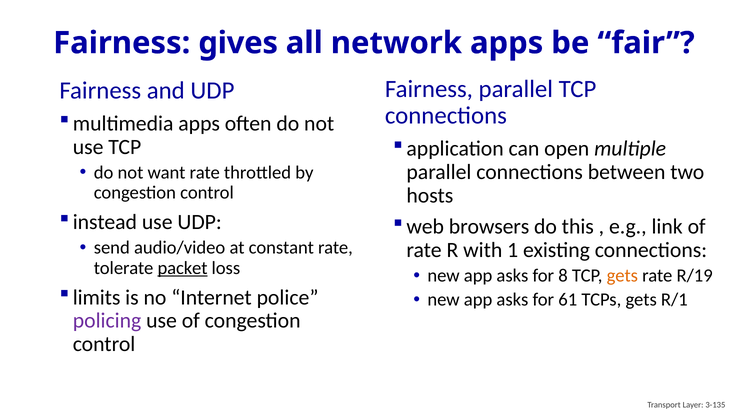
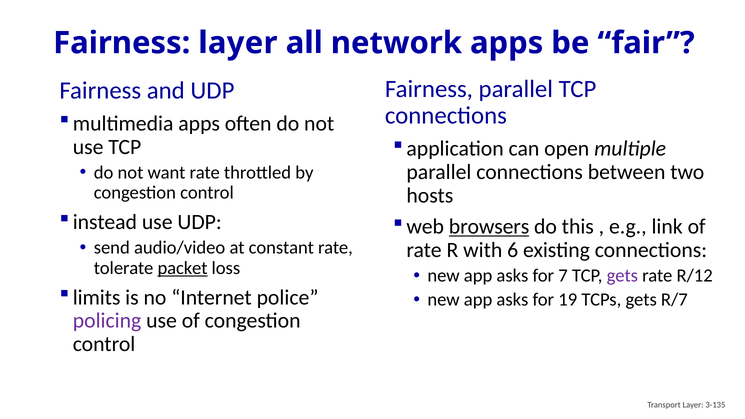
Fairness gives: gives -> layer
browsers underline: none -> present
1: 1 -> 6
8: 8 -> 7
gets at (622, 276) colour: orange -> purple
R/19: R/19 -> R/12
61: 61 -> 19
R/1: R/1 -> R/7
